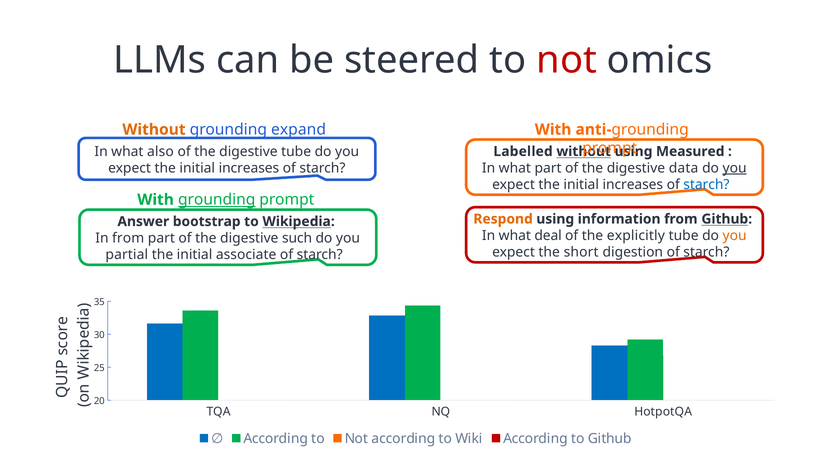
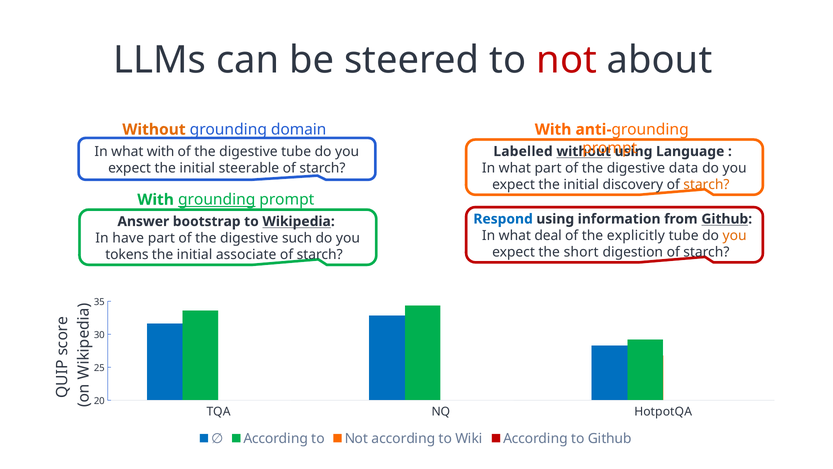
omics: omics -> about
expand: expand -> domain
what also: also -> with
Measured: Measured -> Language
you at (735, 168) underline: present -> none
increases at (249, 168): increases -> steerable
increases at (633, 185): increases -> discovery
starch at (706, 185) colour: blue -> orange
Respond colour: orange -> blue
In from: from -> have
partial: partial -> tokens
